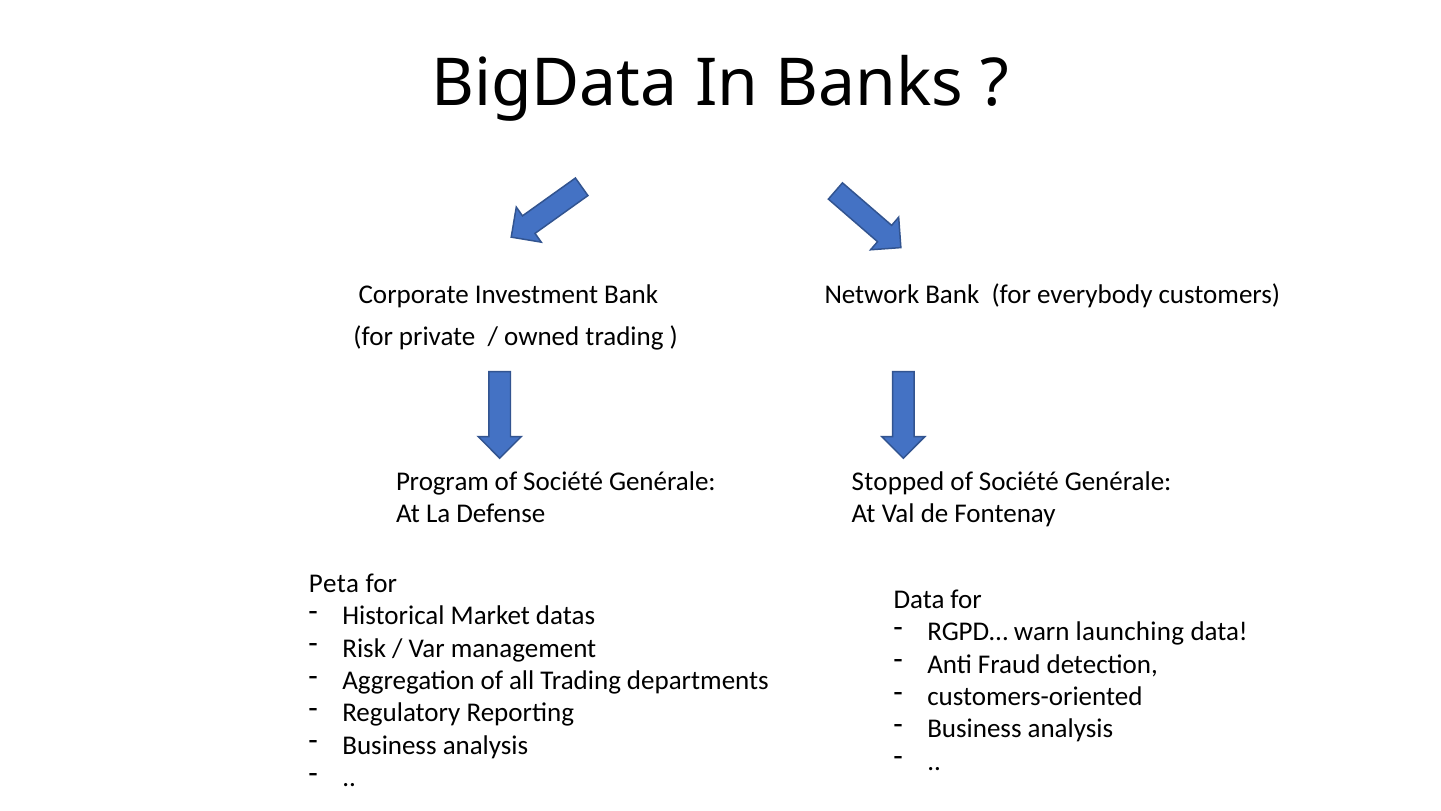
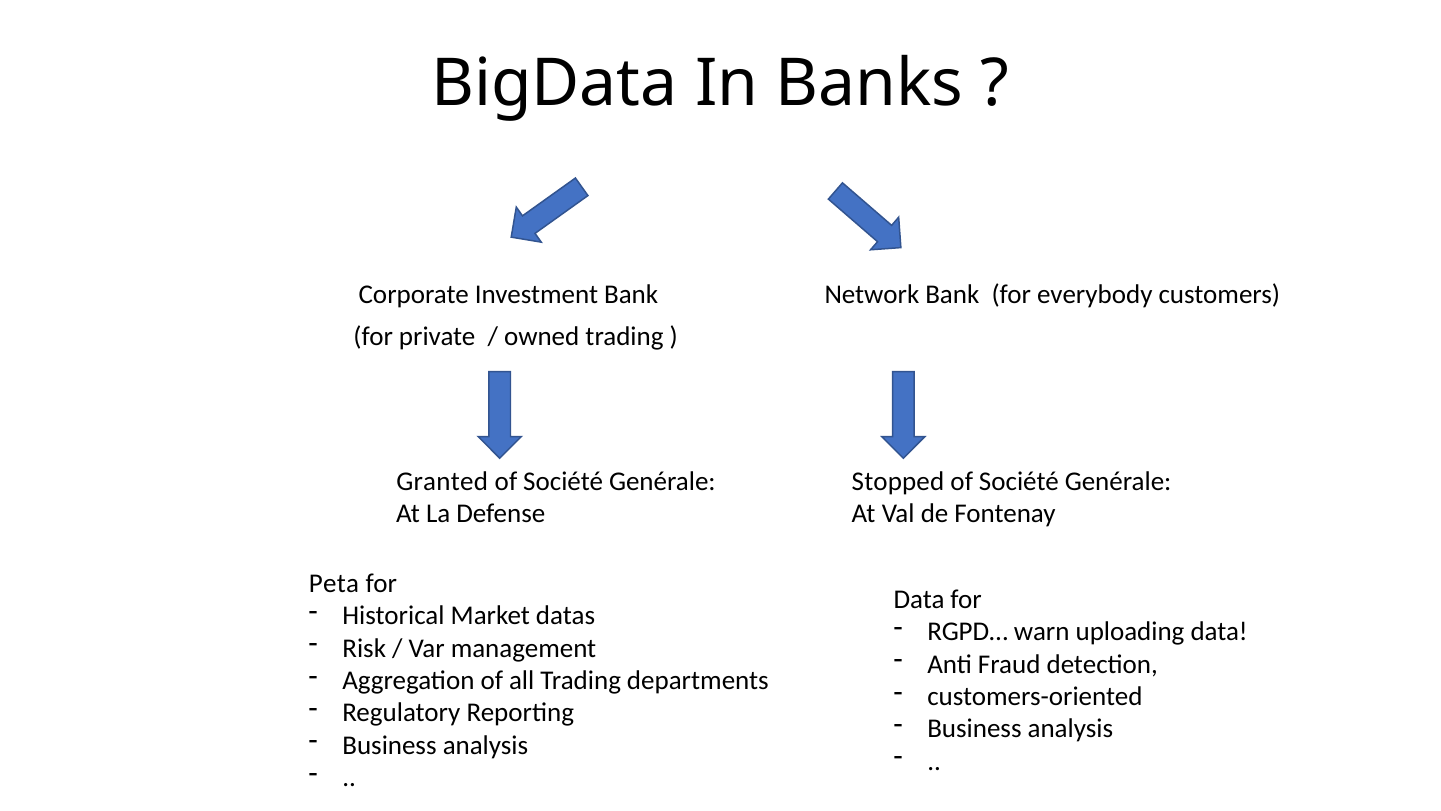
Program: Program -> Granted
launching: launching -> uploading
